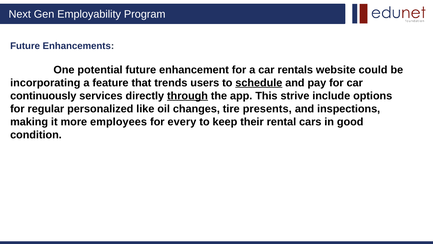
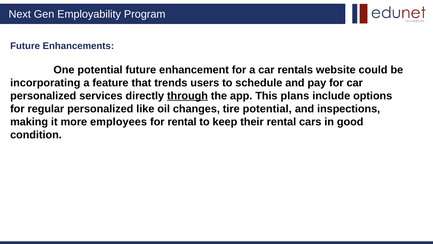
schedule underline: present -> none
continuously at (43, 96): continuously -> personalized
strive: strive -> plans
tire presents: presents -> potential
for every: every -> rental
